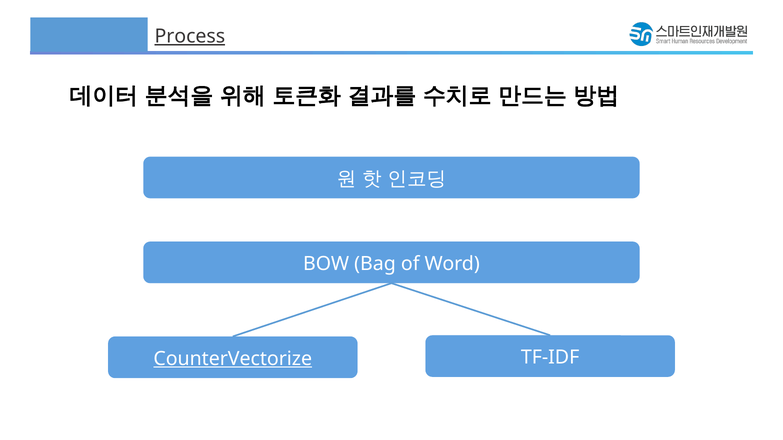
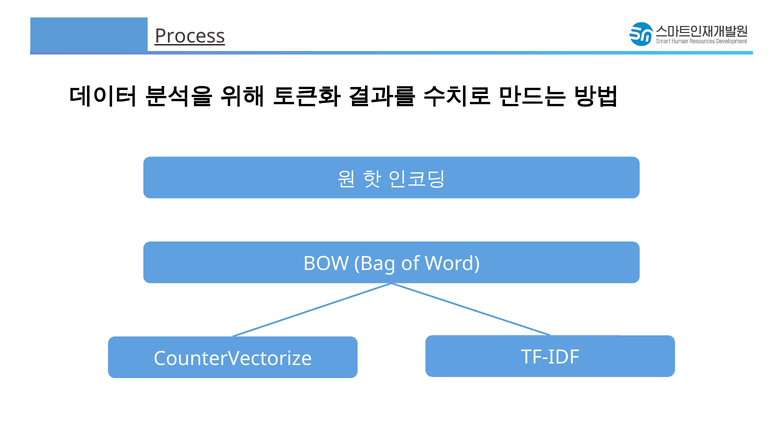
CounterVectorize underline: present -> none
